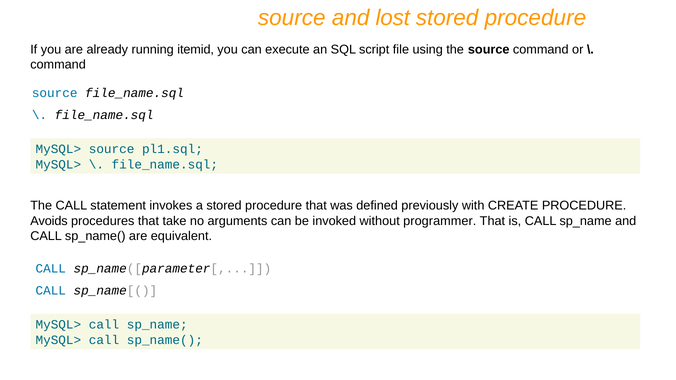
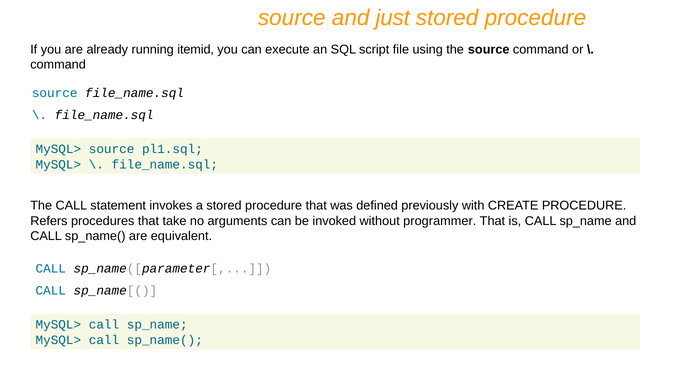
lost: lost -> just
Avoids: Avoids -> Refers
